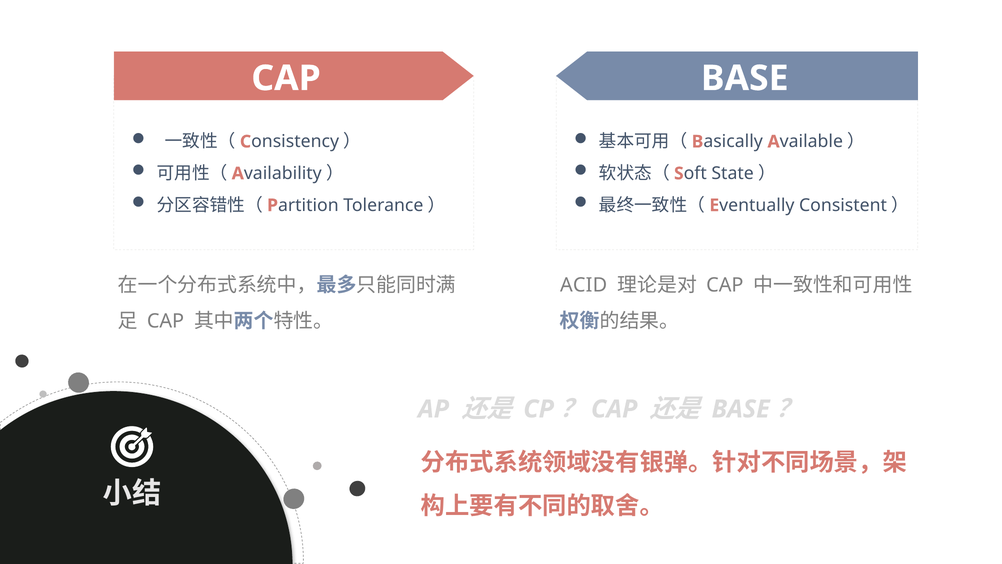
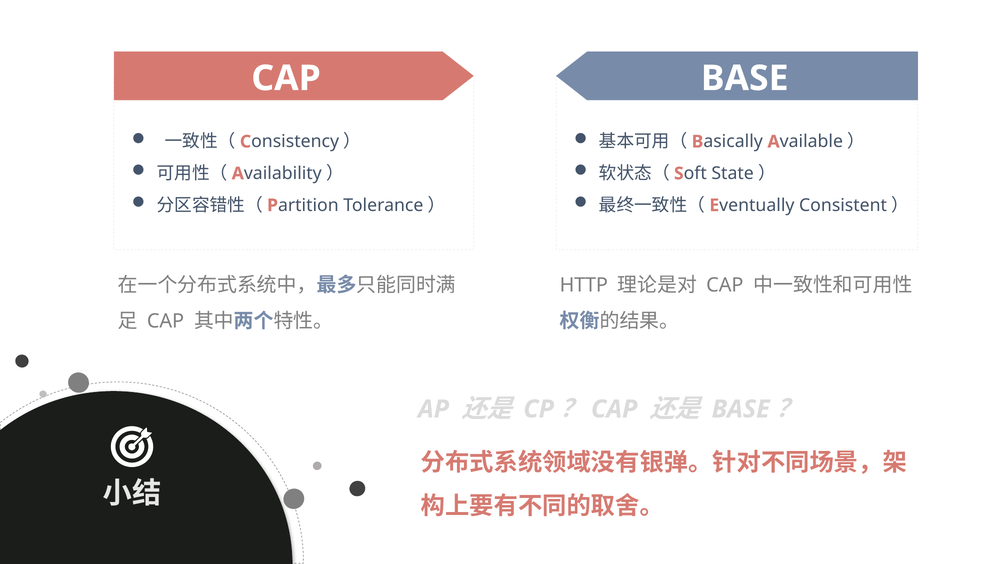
ACID: ACID -> HTTP
